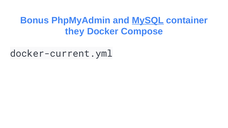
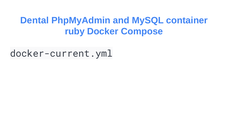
Bonus: Bonus -> Dental
MySQL underline: present -> none
they: they -> ruby
